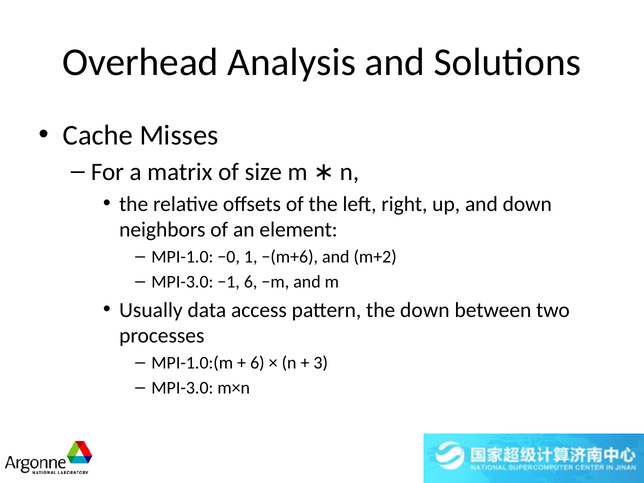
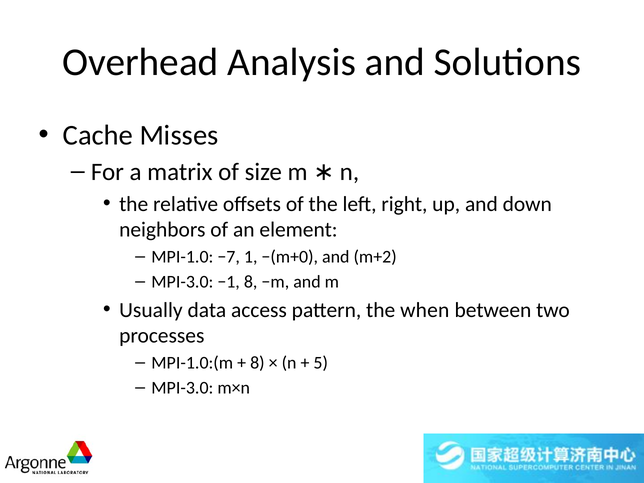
−0: −0 -> −7
−(m+6: −(m+6 -> −(m+0
−1 6: 6 -> 8
the down: down -> when
6 at (257, 363): 6 -> 8
3: 3 -> 5
